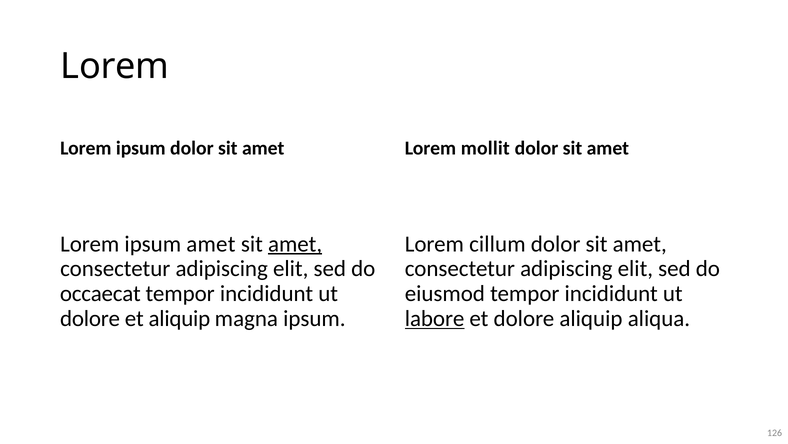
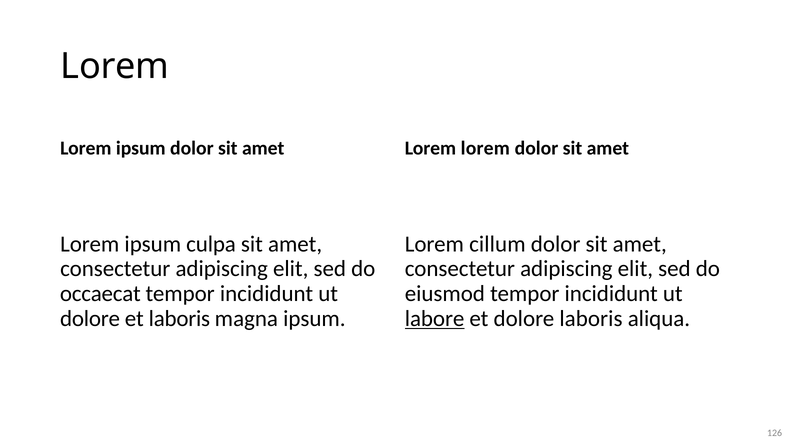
mollit at (485, 148): mollit -> lorem
ipsum amet: amet -> culpa
amet at (295, 244) underline: present -> none
et aliquip: aliquip -> laboris
dolore aliquip: aliquip -> laboris
